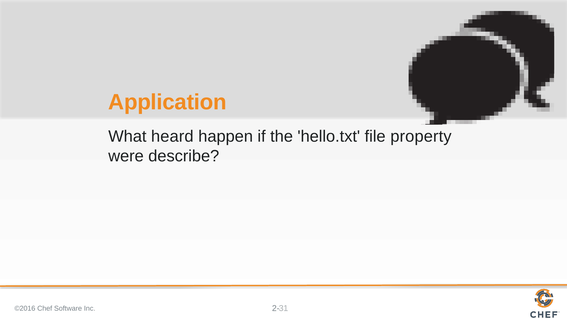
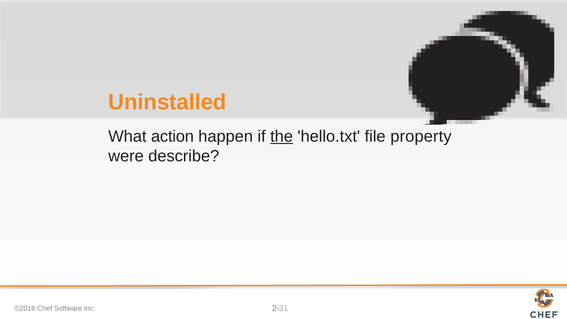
Application: Application -> Uninstalled
heard: heard -> action
the underline: none -> present
